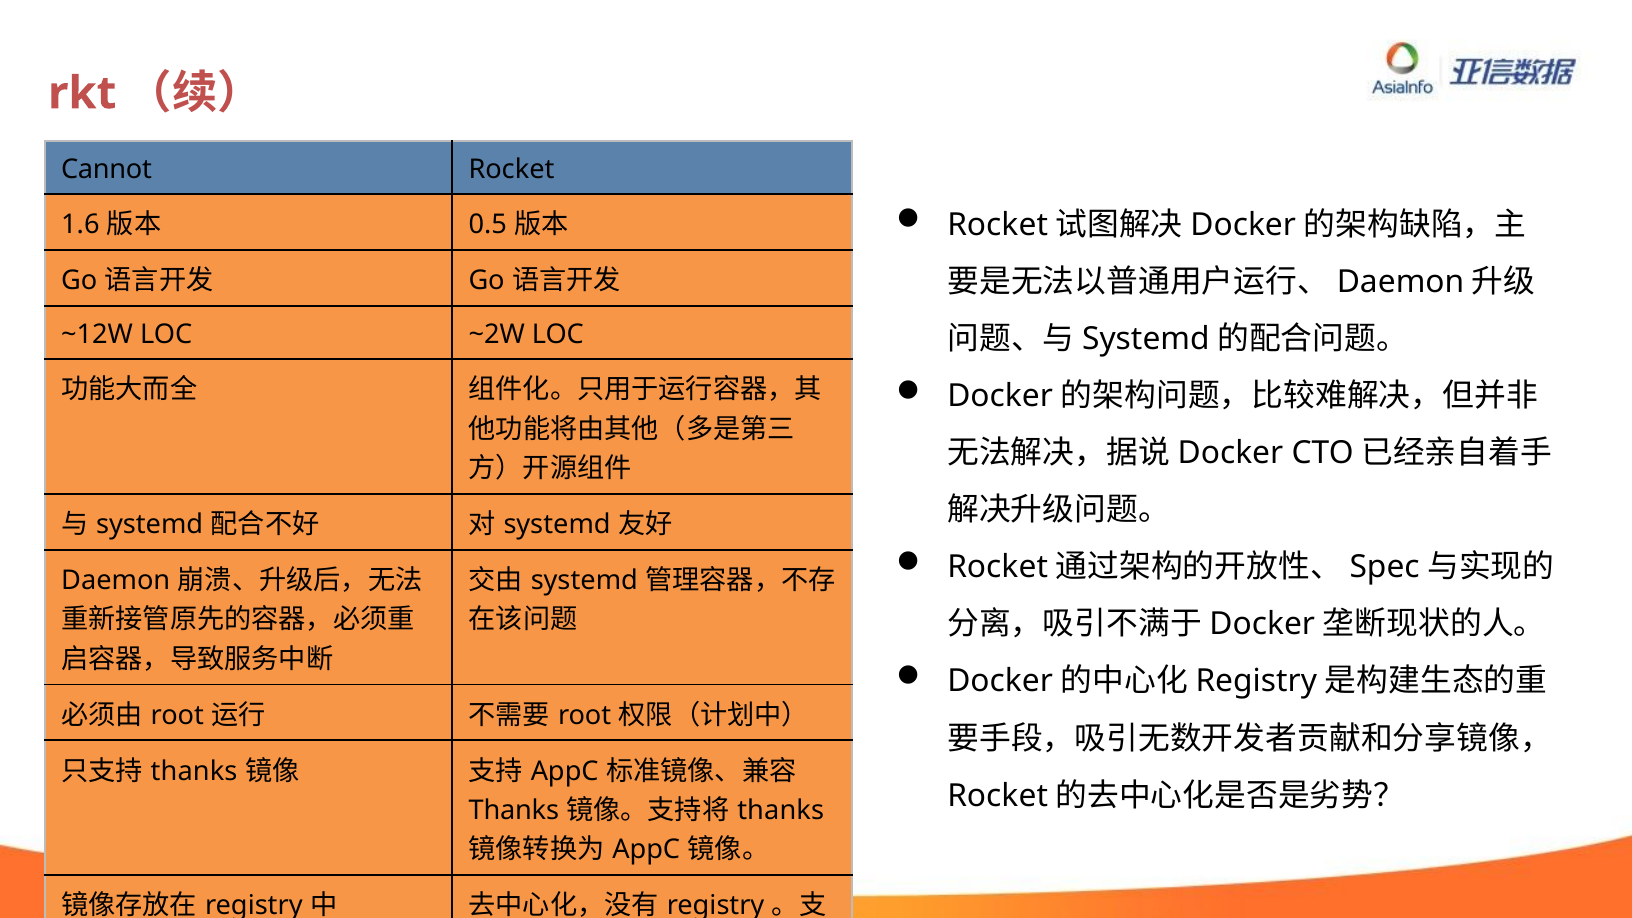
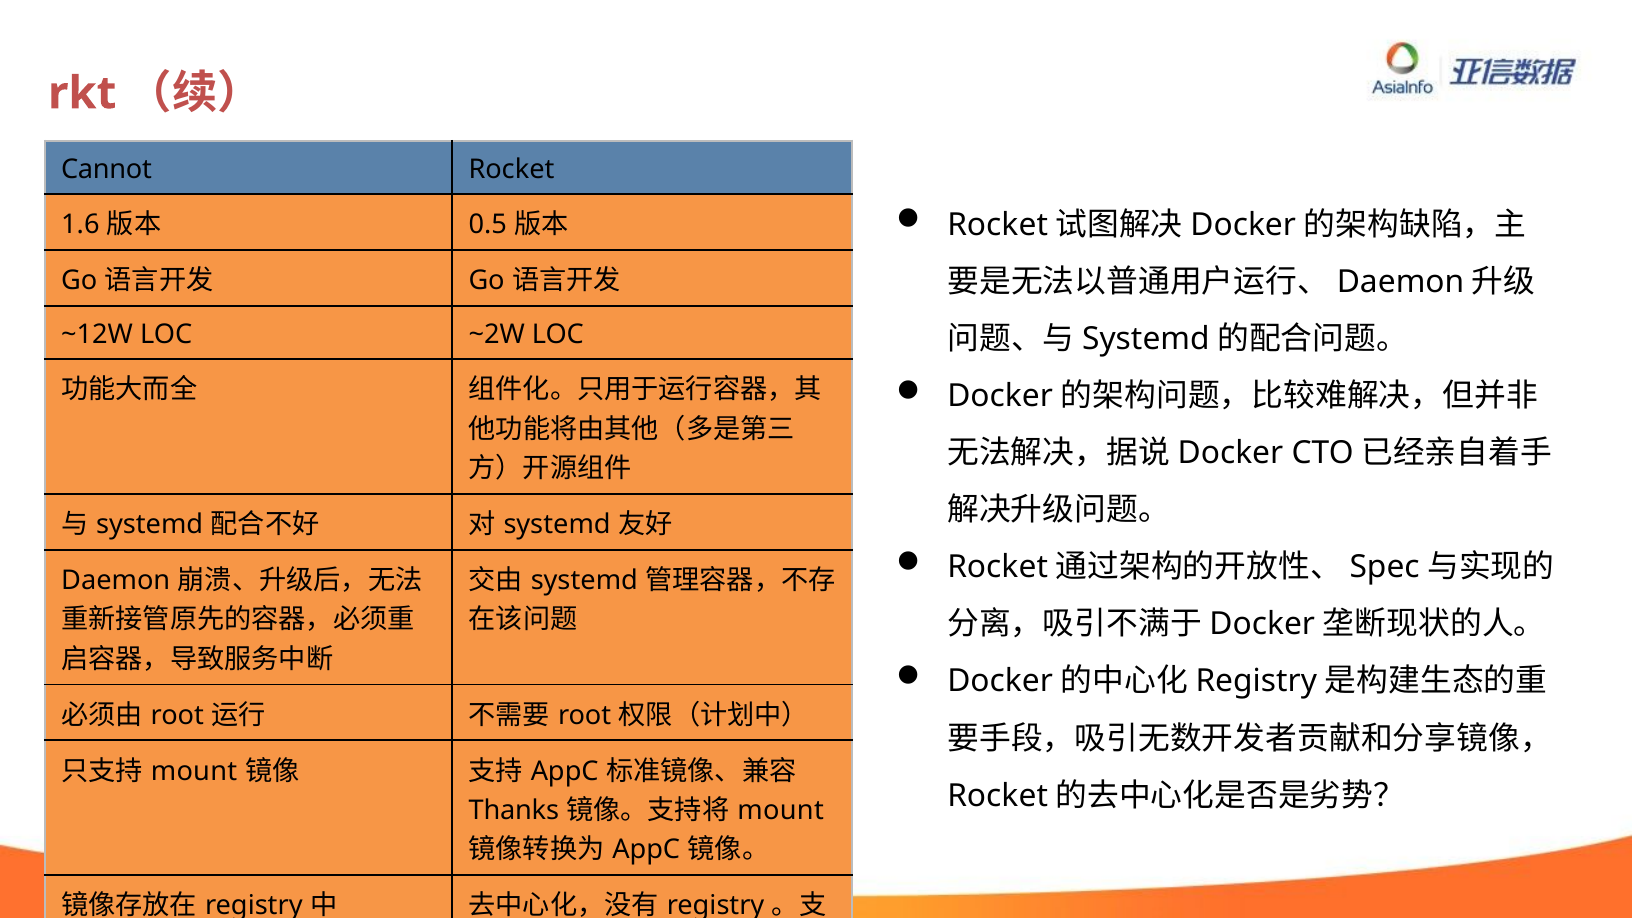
thanks at (194, 771): thanks -> mount
thanks at (781, 811): thanks -> mount
